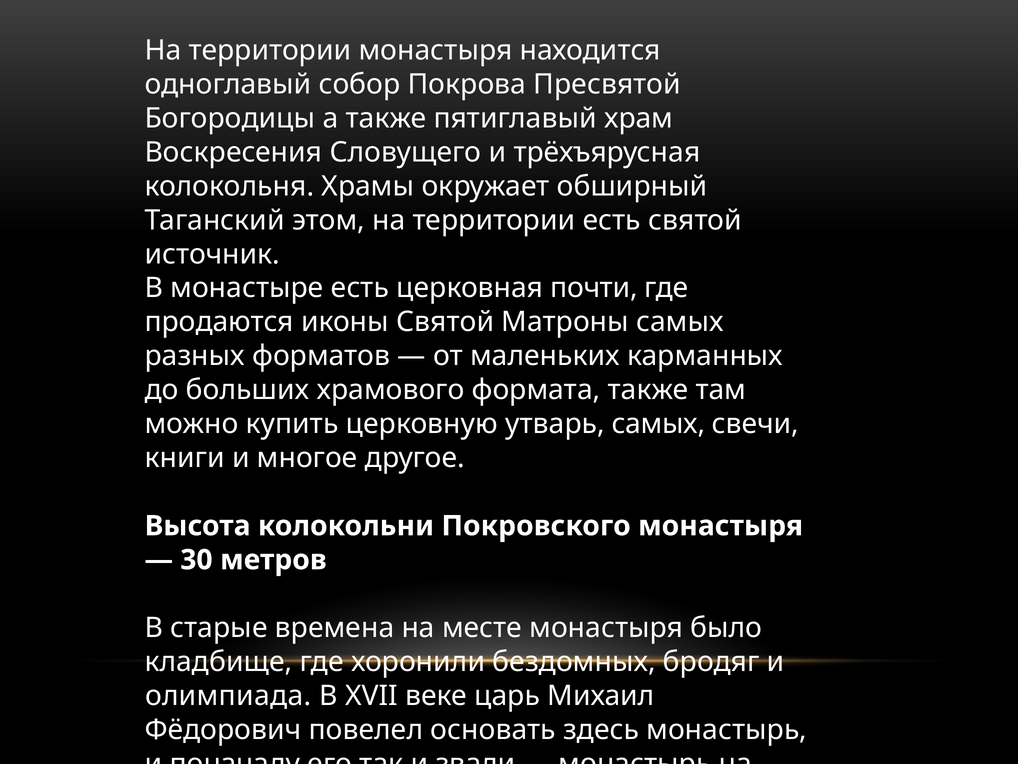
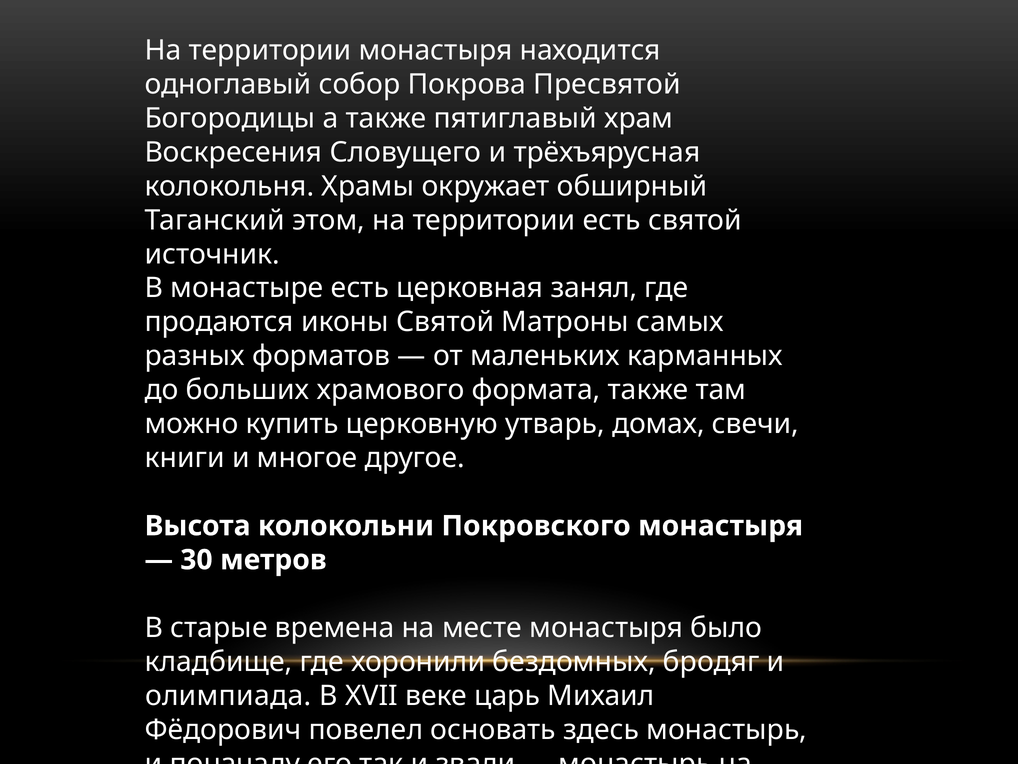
почти: почти -> занял
утварь самых: самых -> домах
